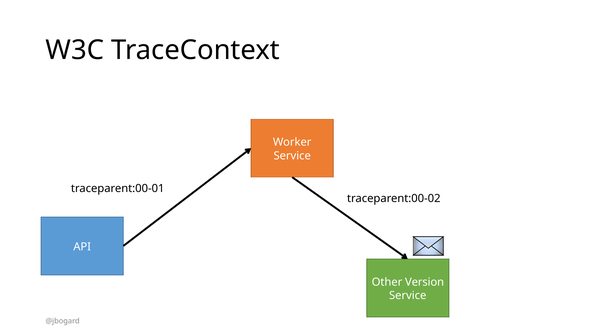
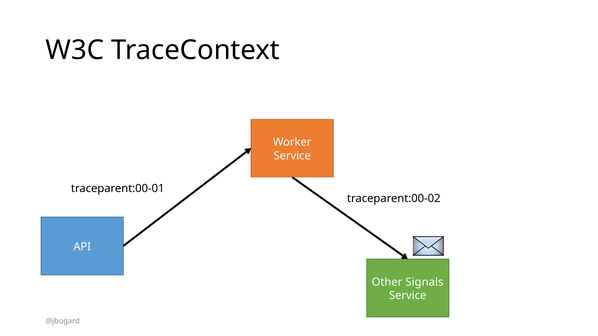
Version: Version -> Signals
